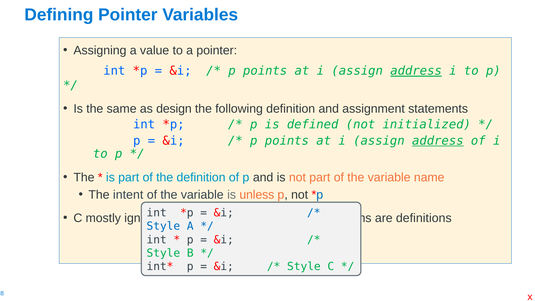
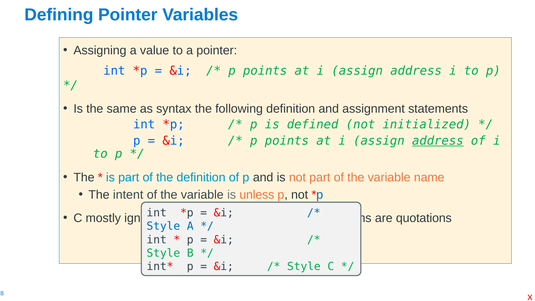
address at (416, 71) underline: present -> none
design: design -> syntax
are definitions: definitions -> quotations
